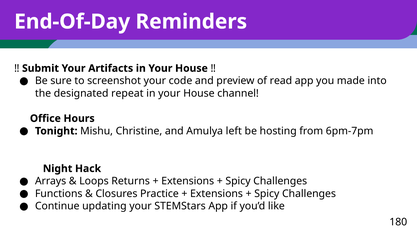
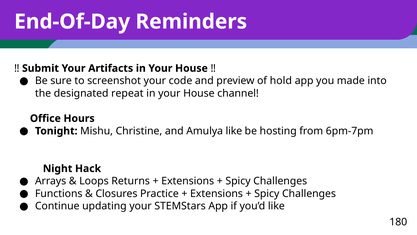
read: read -> hold
Amulya left: left -> like
